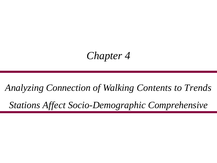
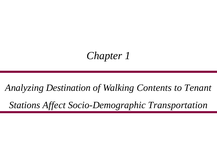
4: 4 -> 1
Connection: Connection -> Destination
Trends: Trends -> Tenant
Comprehensive: Comprehensive -> Transportation
